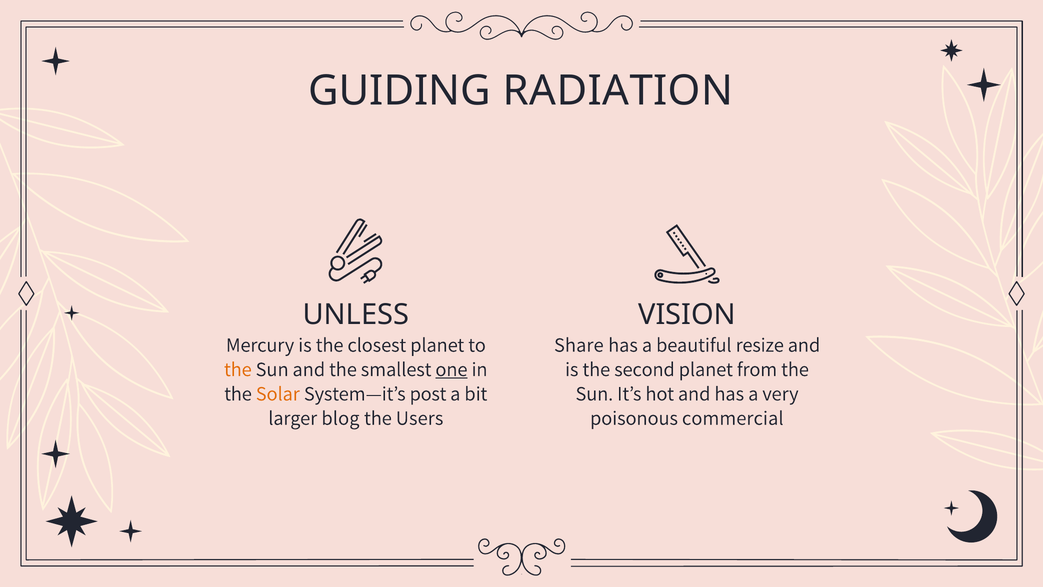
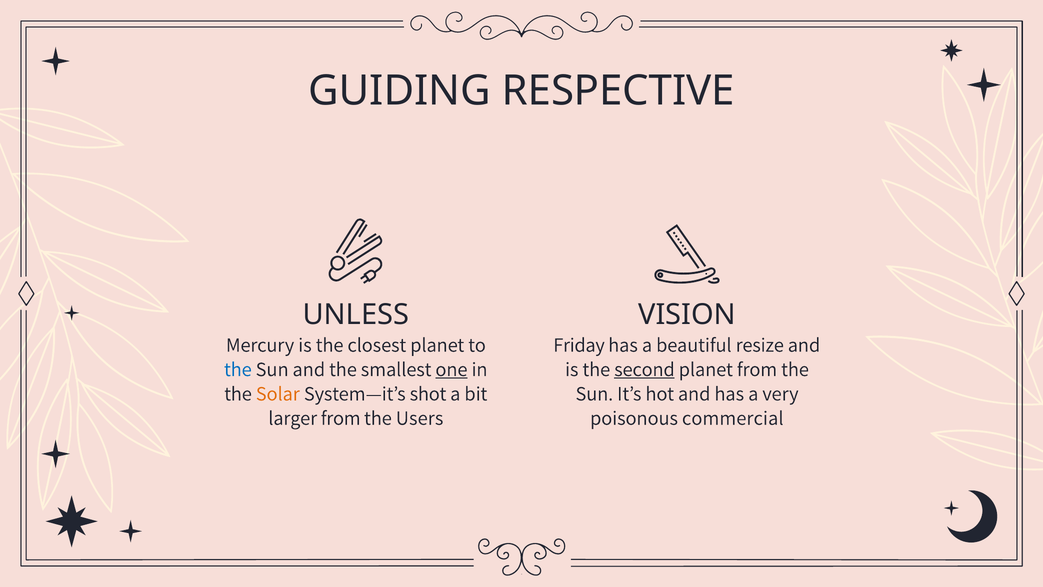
RADIATION: RADIATION -> RESPECTIVE
Share: Share -> Friday
the at (238, 369) colour: orange -> blue
second underline: none -> present
post: post -> shot
larger blog: blog -> from
